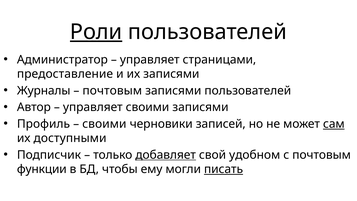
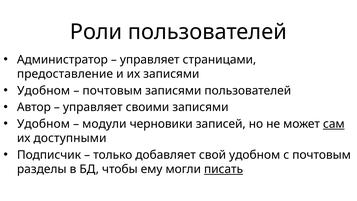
Роли underline: present -> none
Журналы at (44, 90): Журналы -> Удобном
Профиль at (43, 124): Профиль -> Удобном
своими at (104, 124): своими -> модули
добавляет underline: present -> none
функции: функции -> разделы
